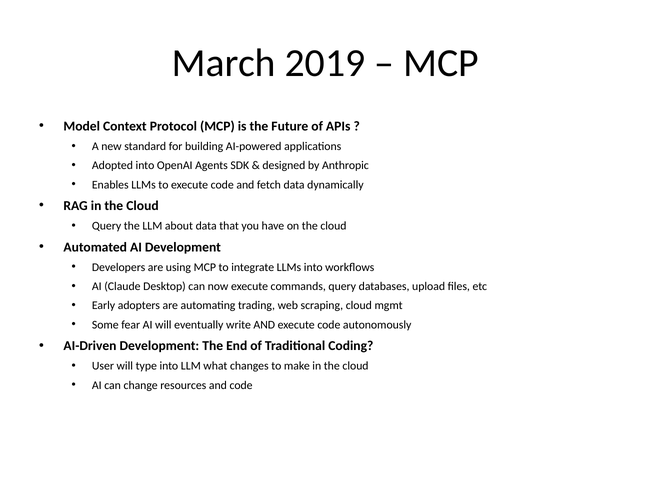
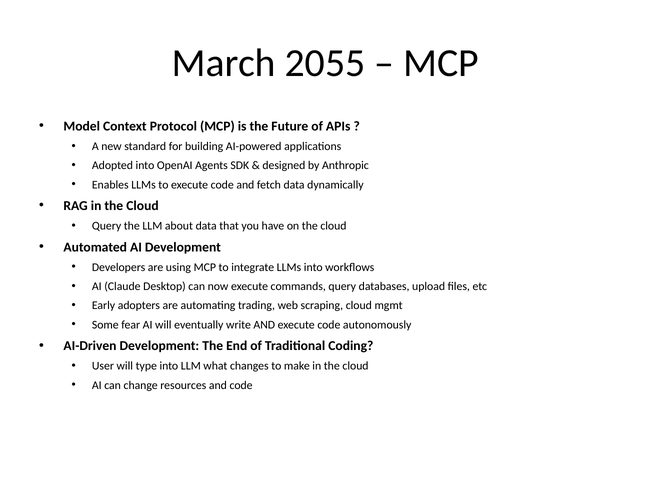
2019: 2019 -> 2055
